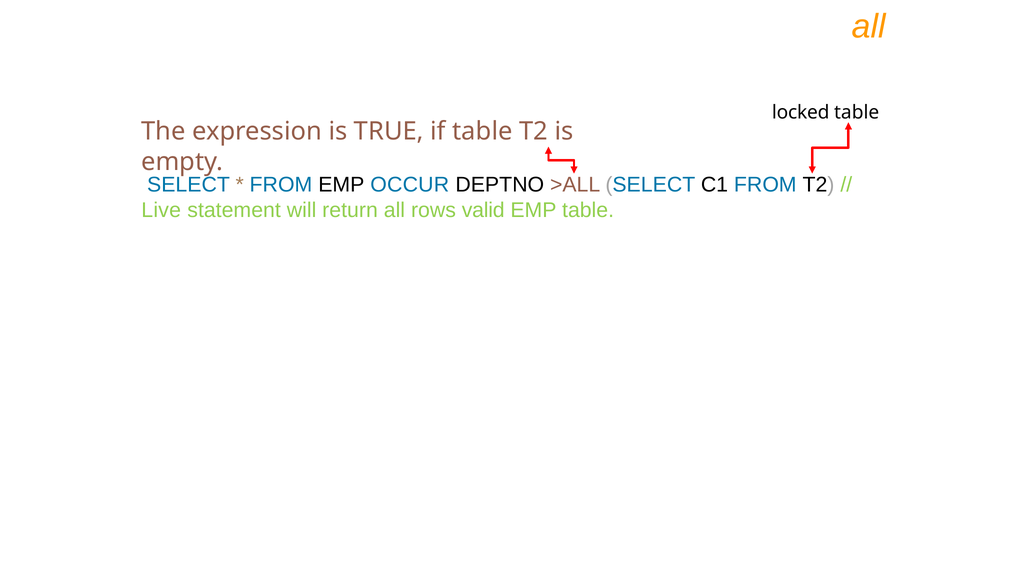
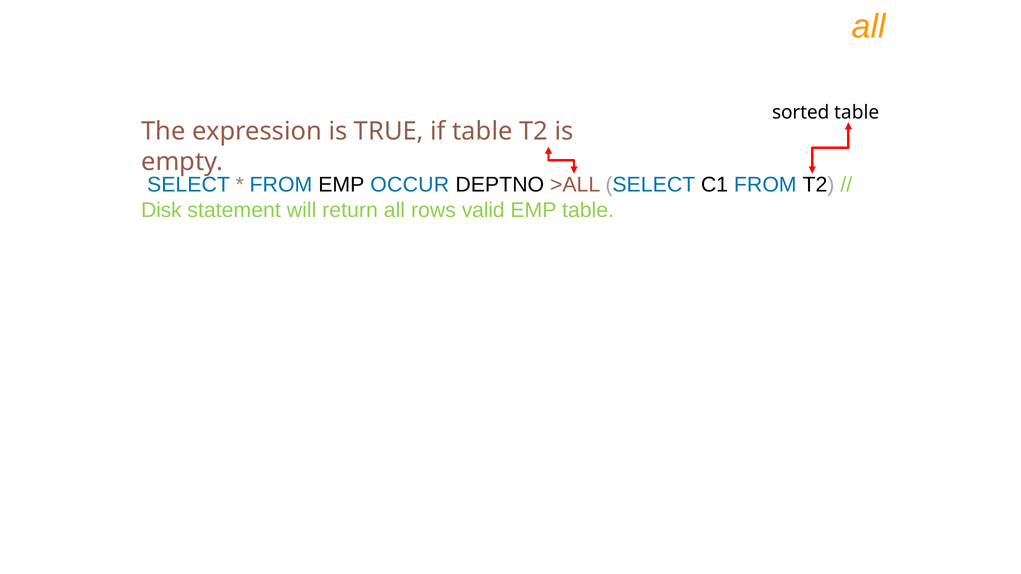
locked: locked -> sorted
Live: Live -> Disk
